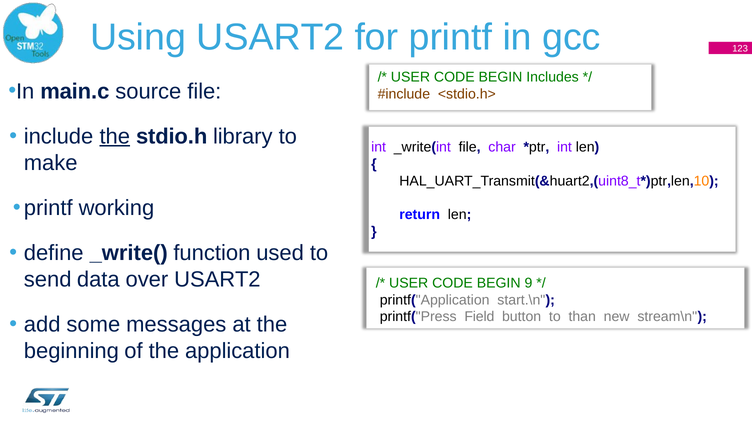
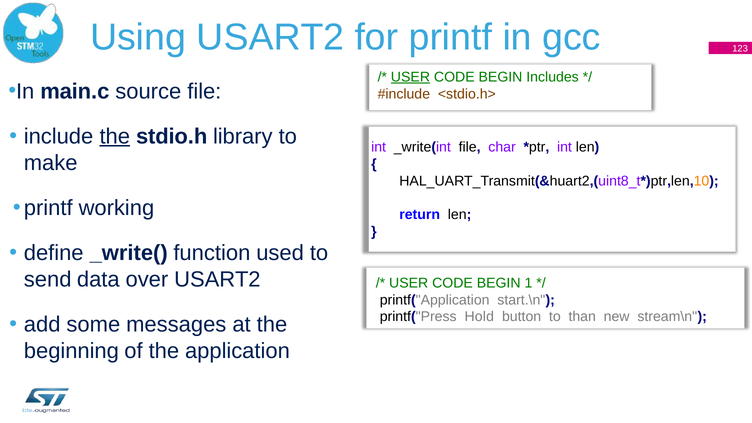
USER at (410, 77) underline: none -> present
9: 9 -> 1
Field: Field -> Hold
